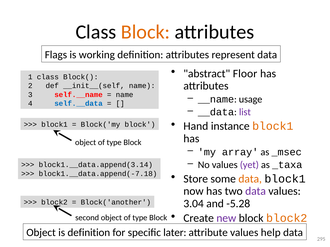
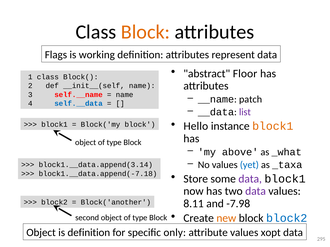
usage: usage -> patch
Hand: Hand -> Hello
array: array -> above
_msec: _msec -> _what
yet colour: purple -> blue
data at (250, 179) colour: orange -> purple
3.04: 3.04 -> 8.11
-5.28: -5.28 -> -7.98
new colour: purple -> orange
block2 at (287, 219) colour: orange -> blue
later: later -> only
help: help -> xopt
